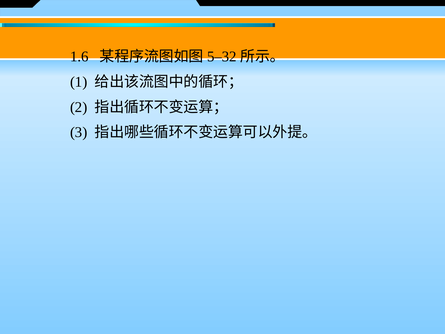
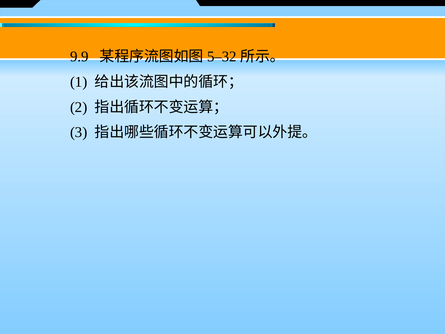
1.6: 1.6 -> 9.9
